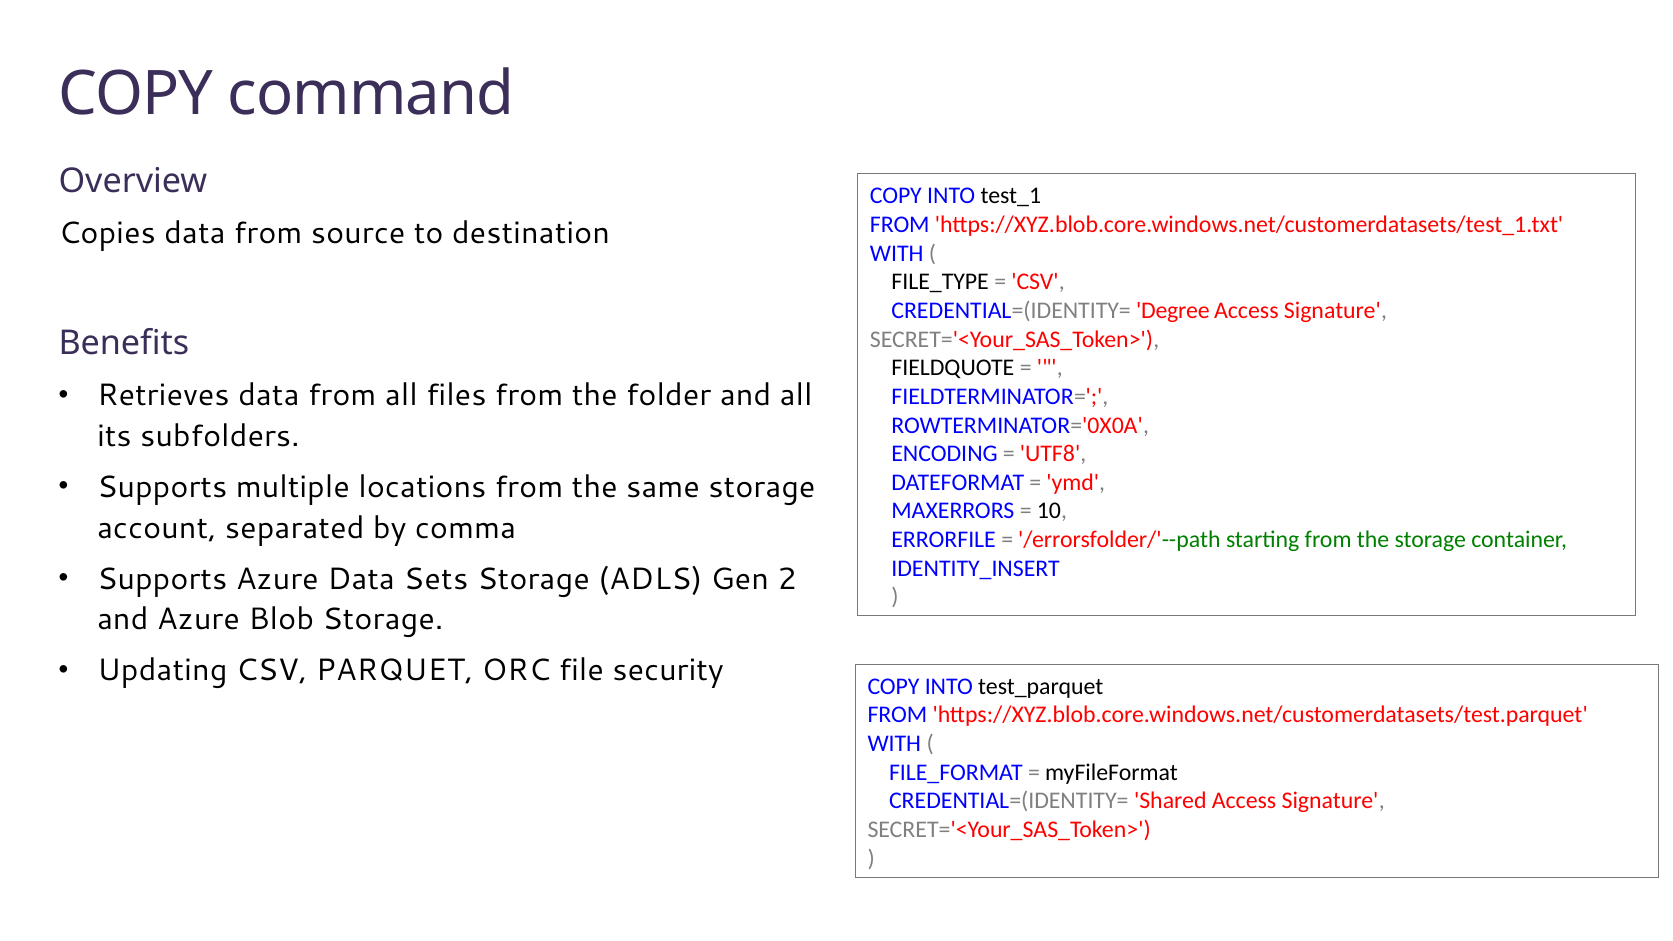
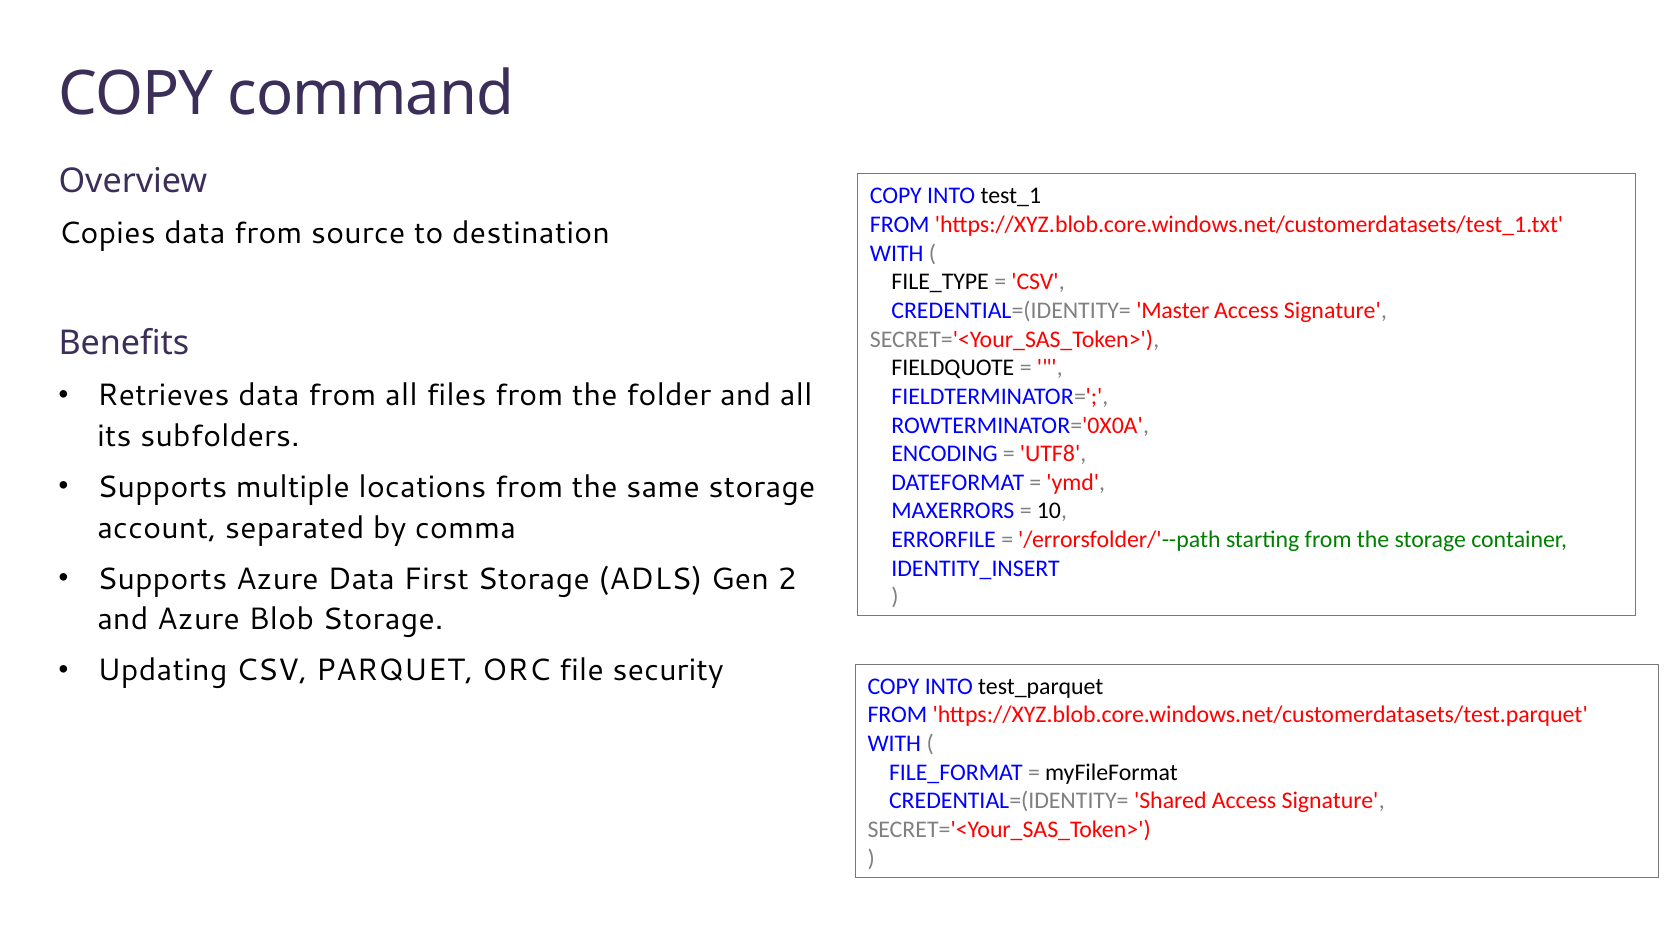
Degree: Degree -> Master
Sets: Sets -> First
